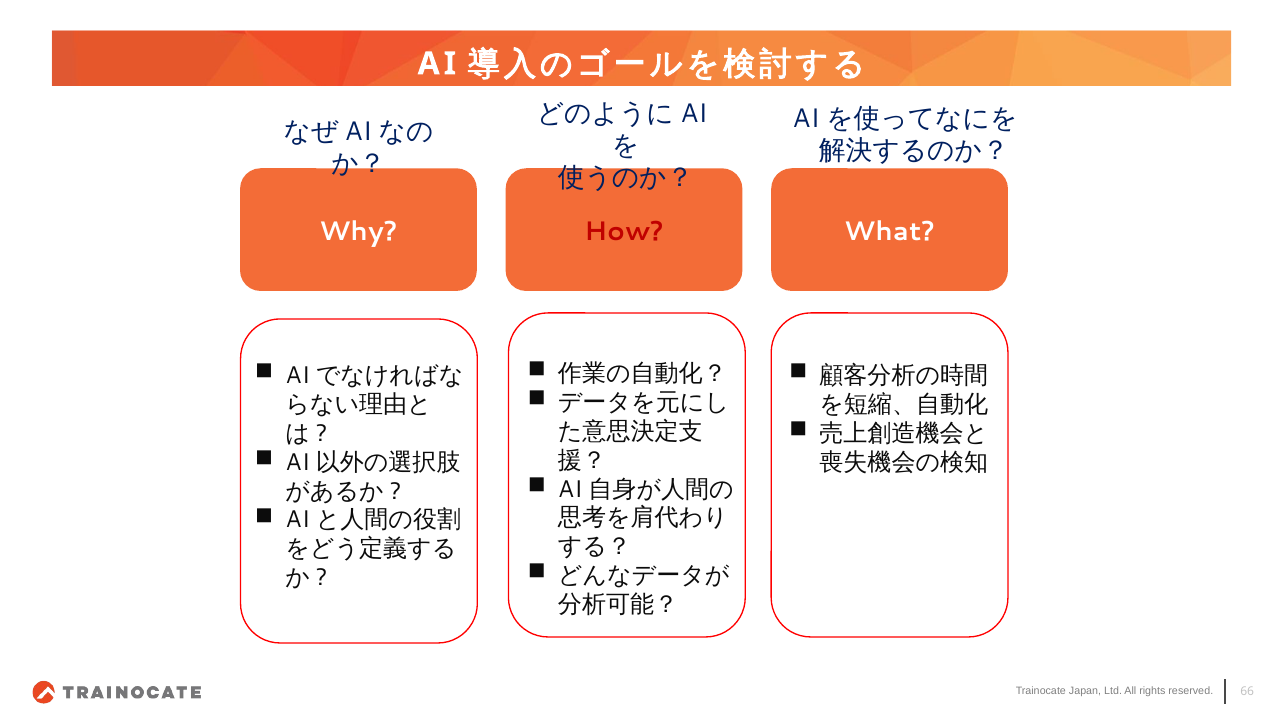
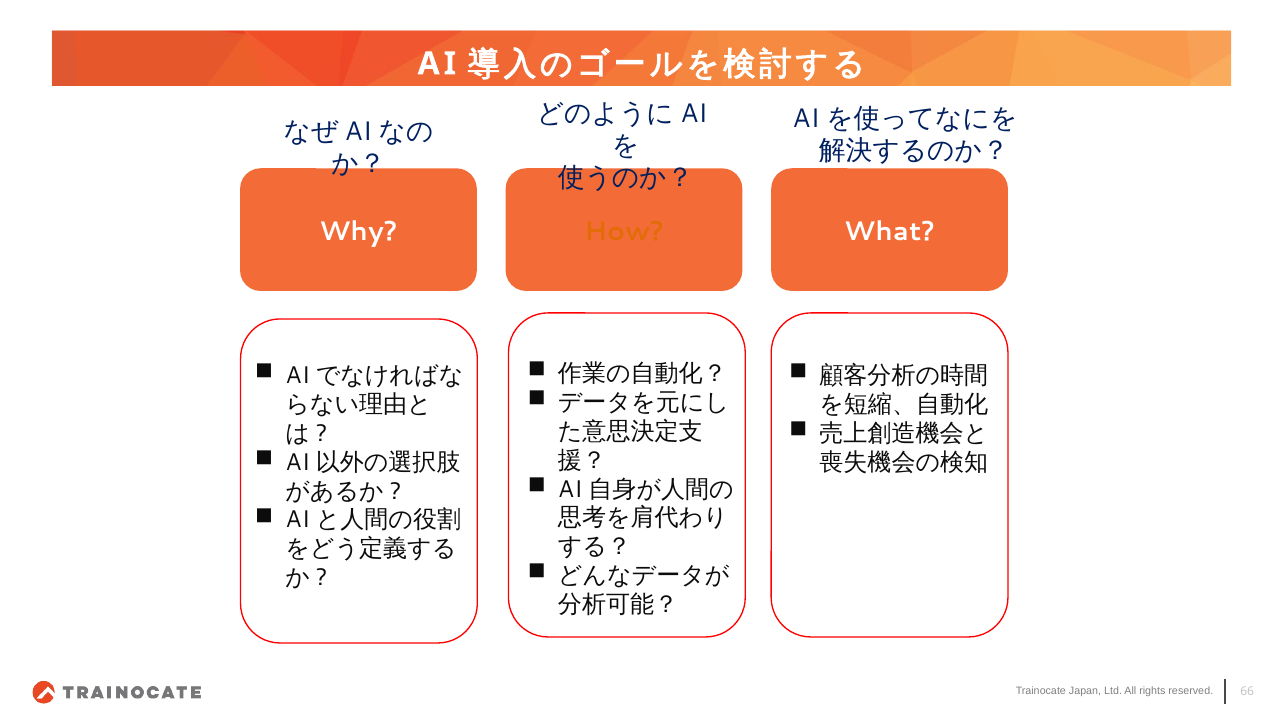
How colour: red -> orange
